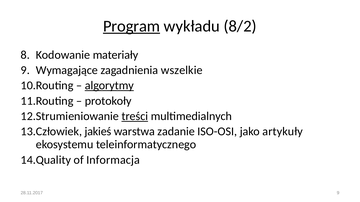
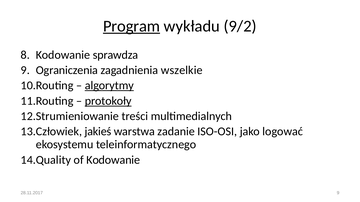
8/2: 8/2 -> 9/2
materiały: materiały -> sprawdza
Wymagające: Wymagające -> Ograniczenia
protokoły underline: none -> present
treści underline: present -> none
artykuły: artykuły -> logować
of Informacja: Informacja -> Kodowanie
